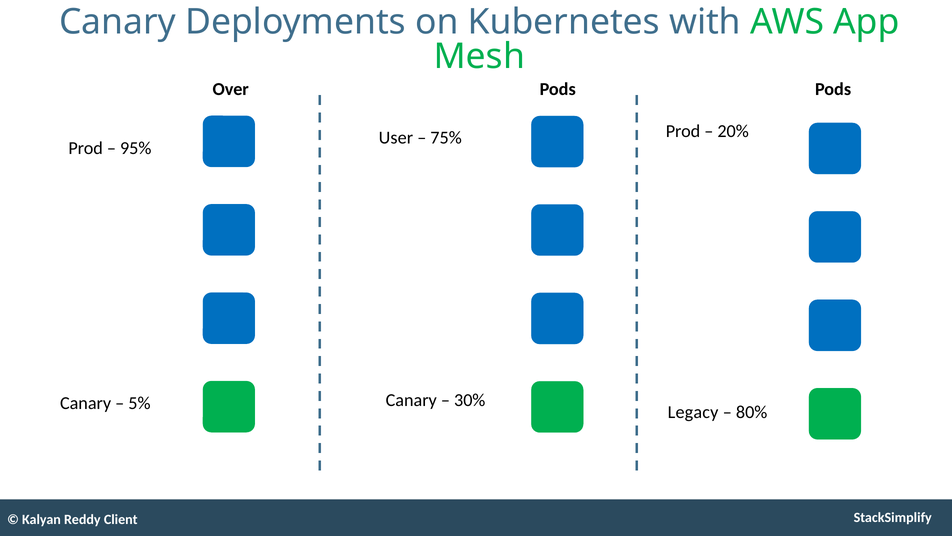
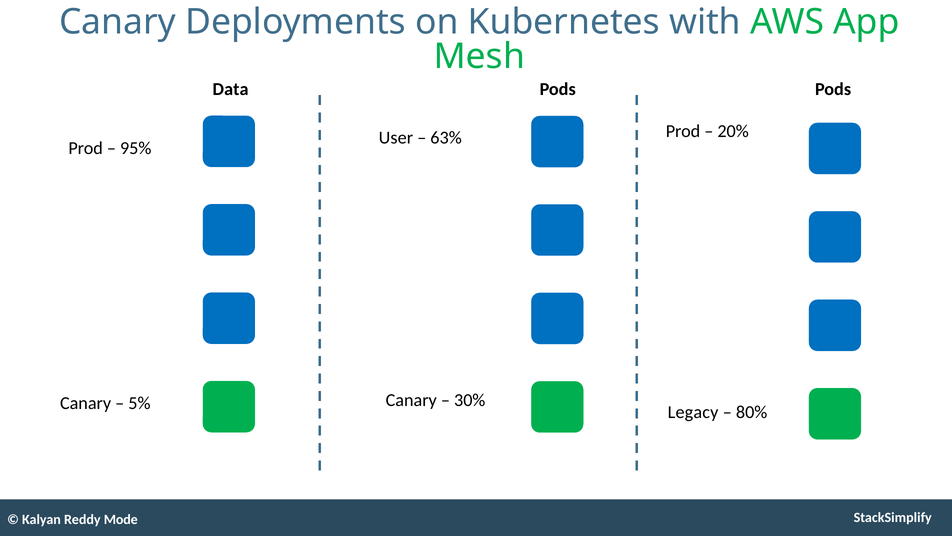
Over: Over -> Data
75%: 75% -> 63%
Client: Client -> Mode
